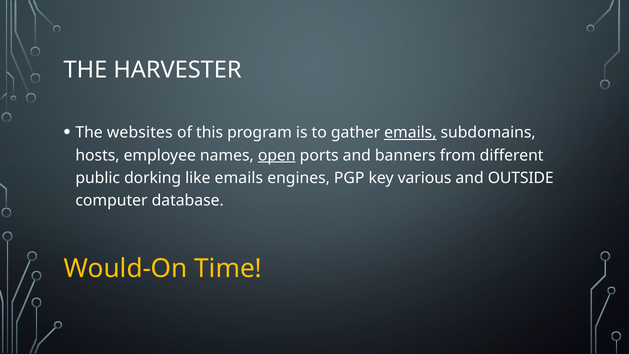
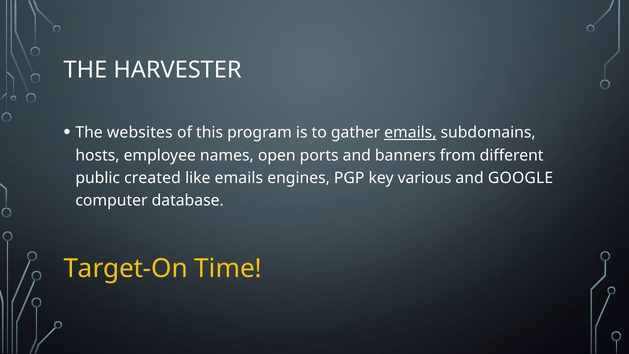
open underline: present -> none
dorking: dorking -> created
OUTSIDE: OUTSIDE -> GOOGLE
Would-On: Would-On -> Target-On
